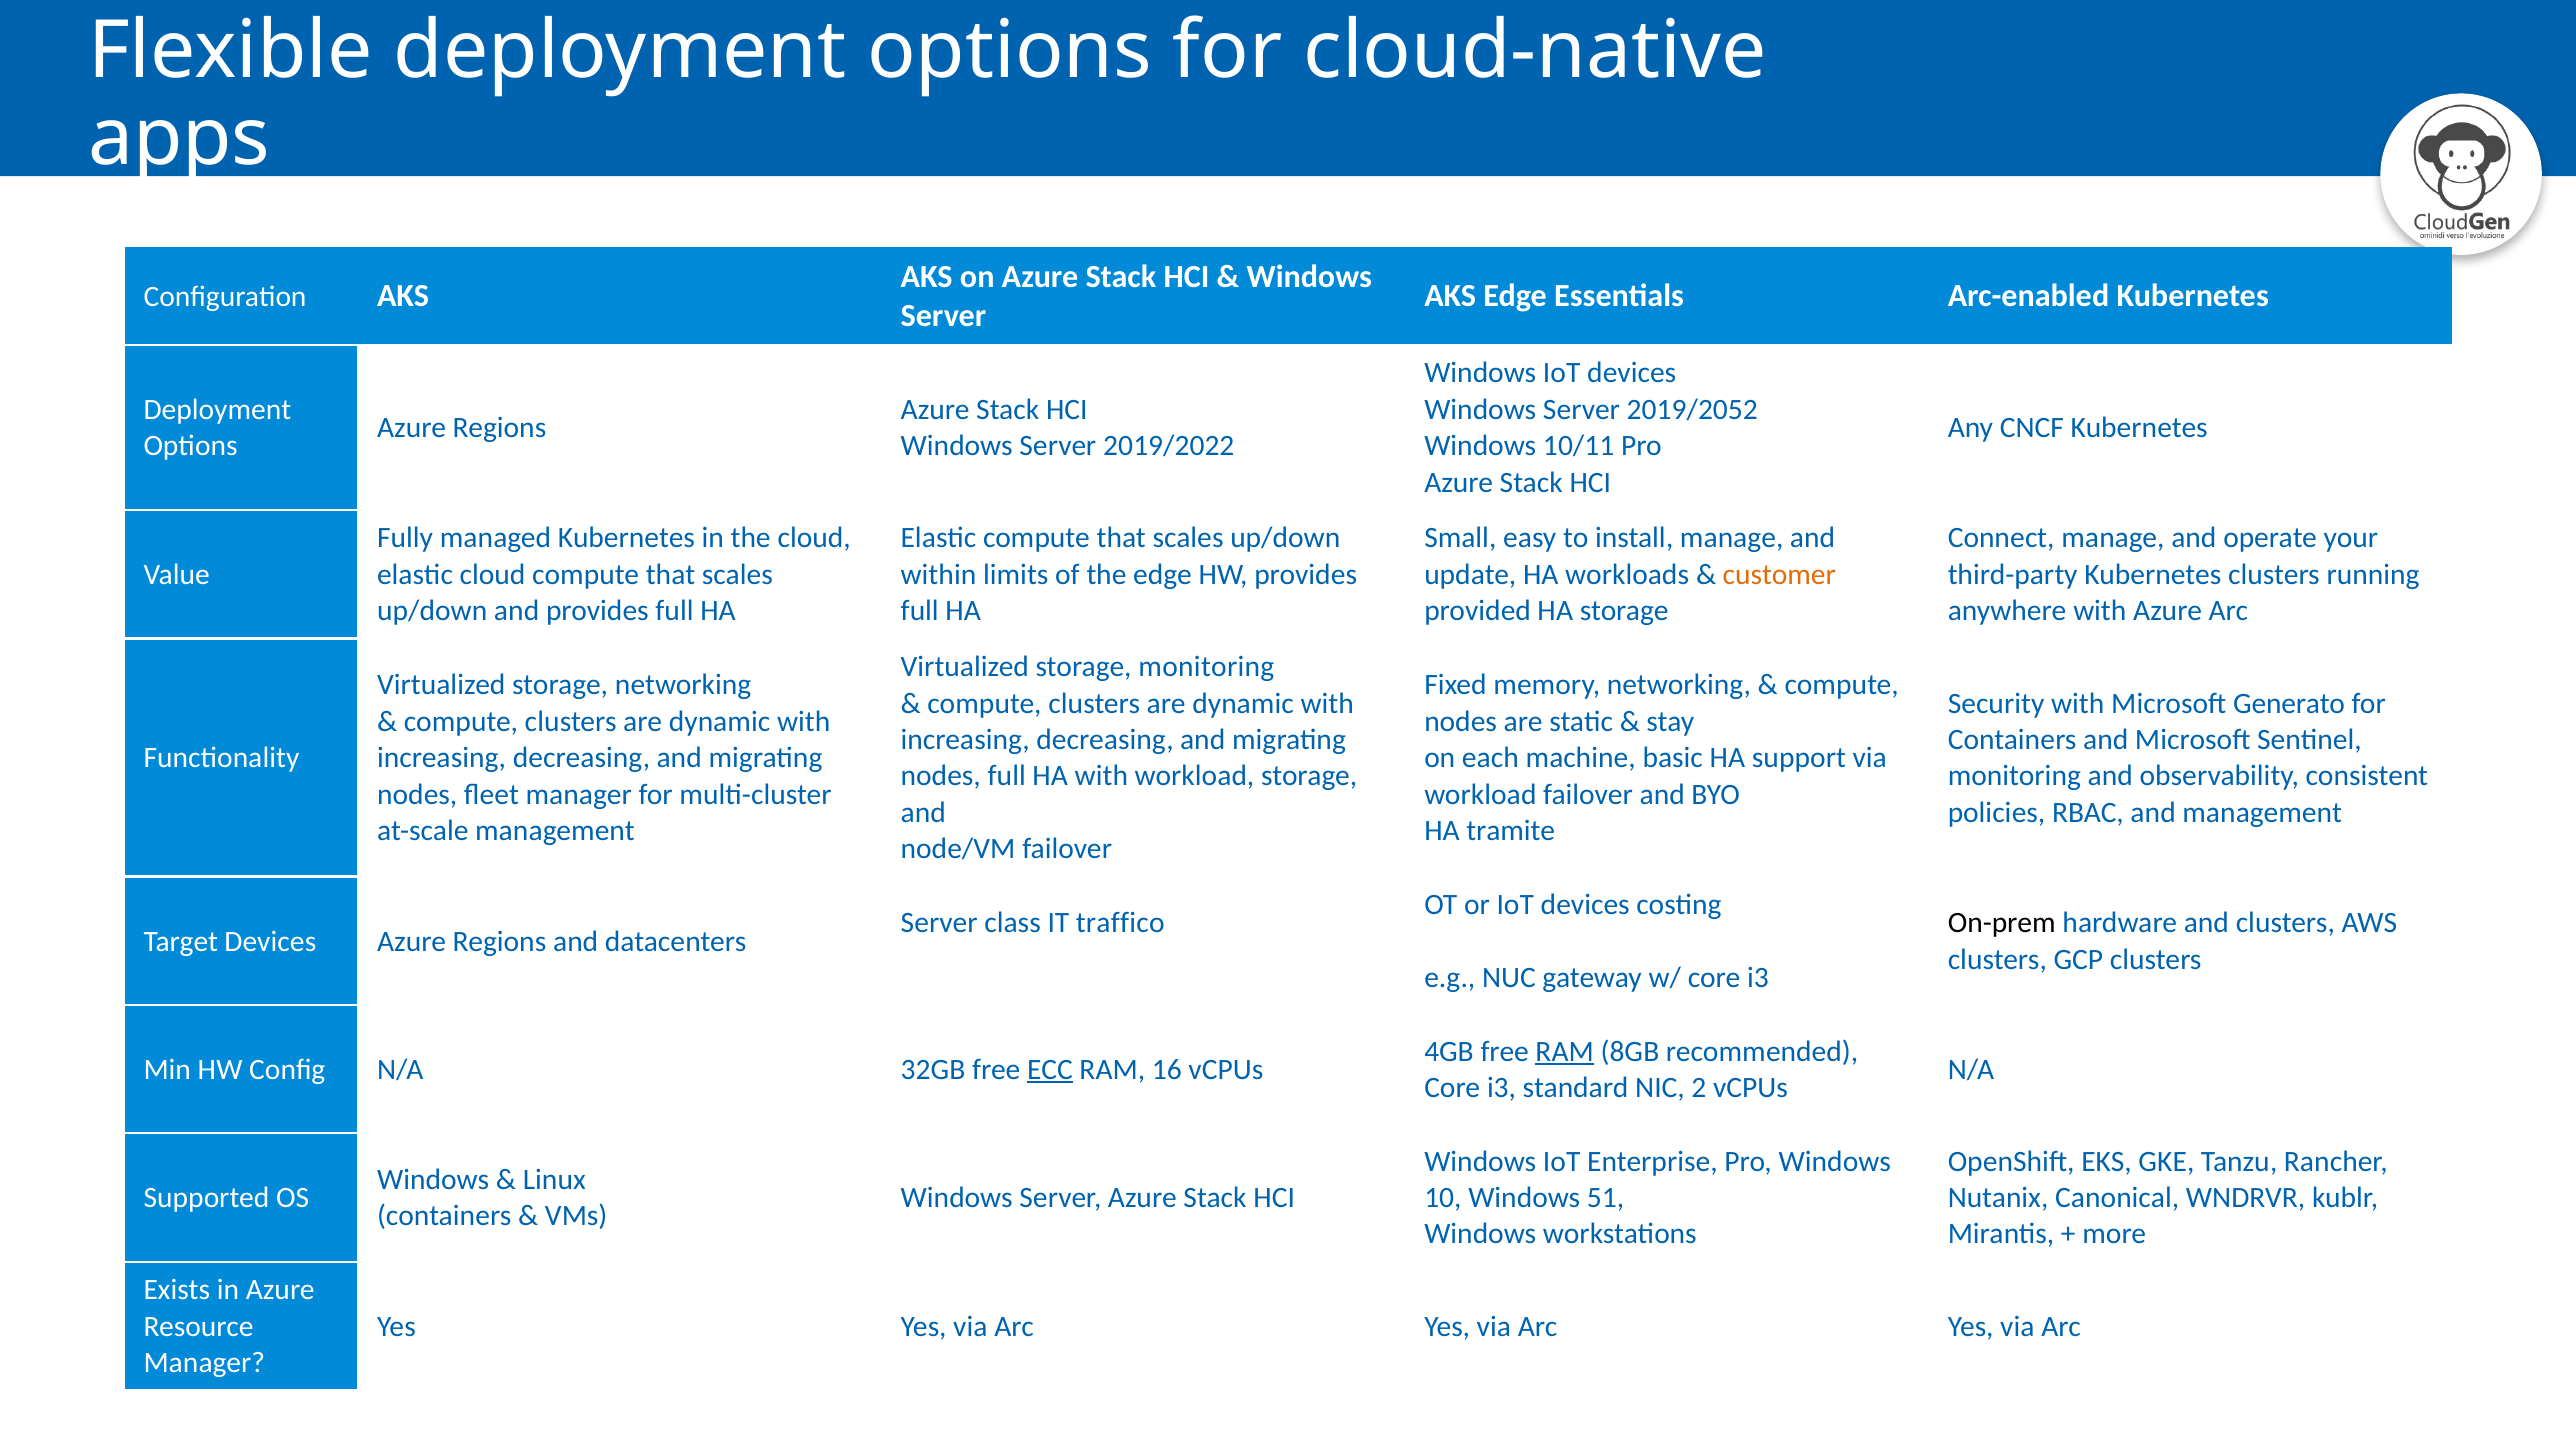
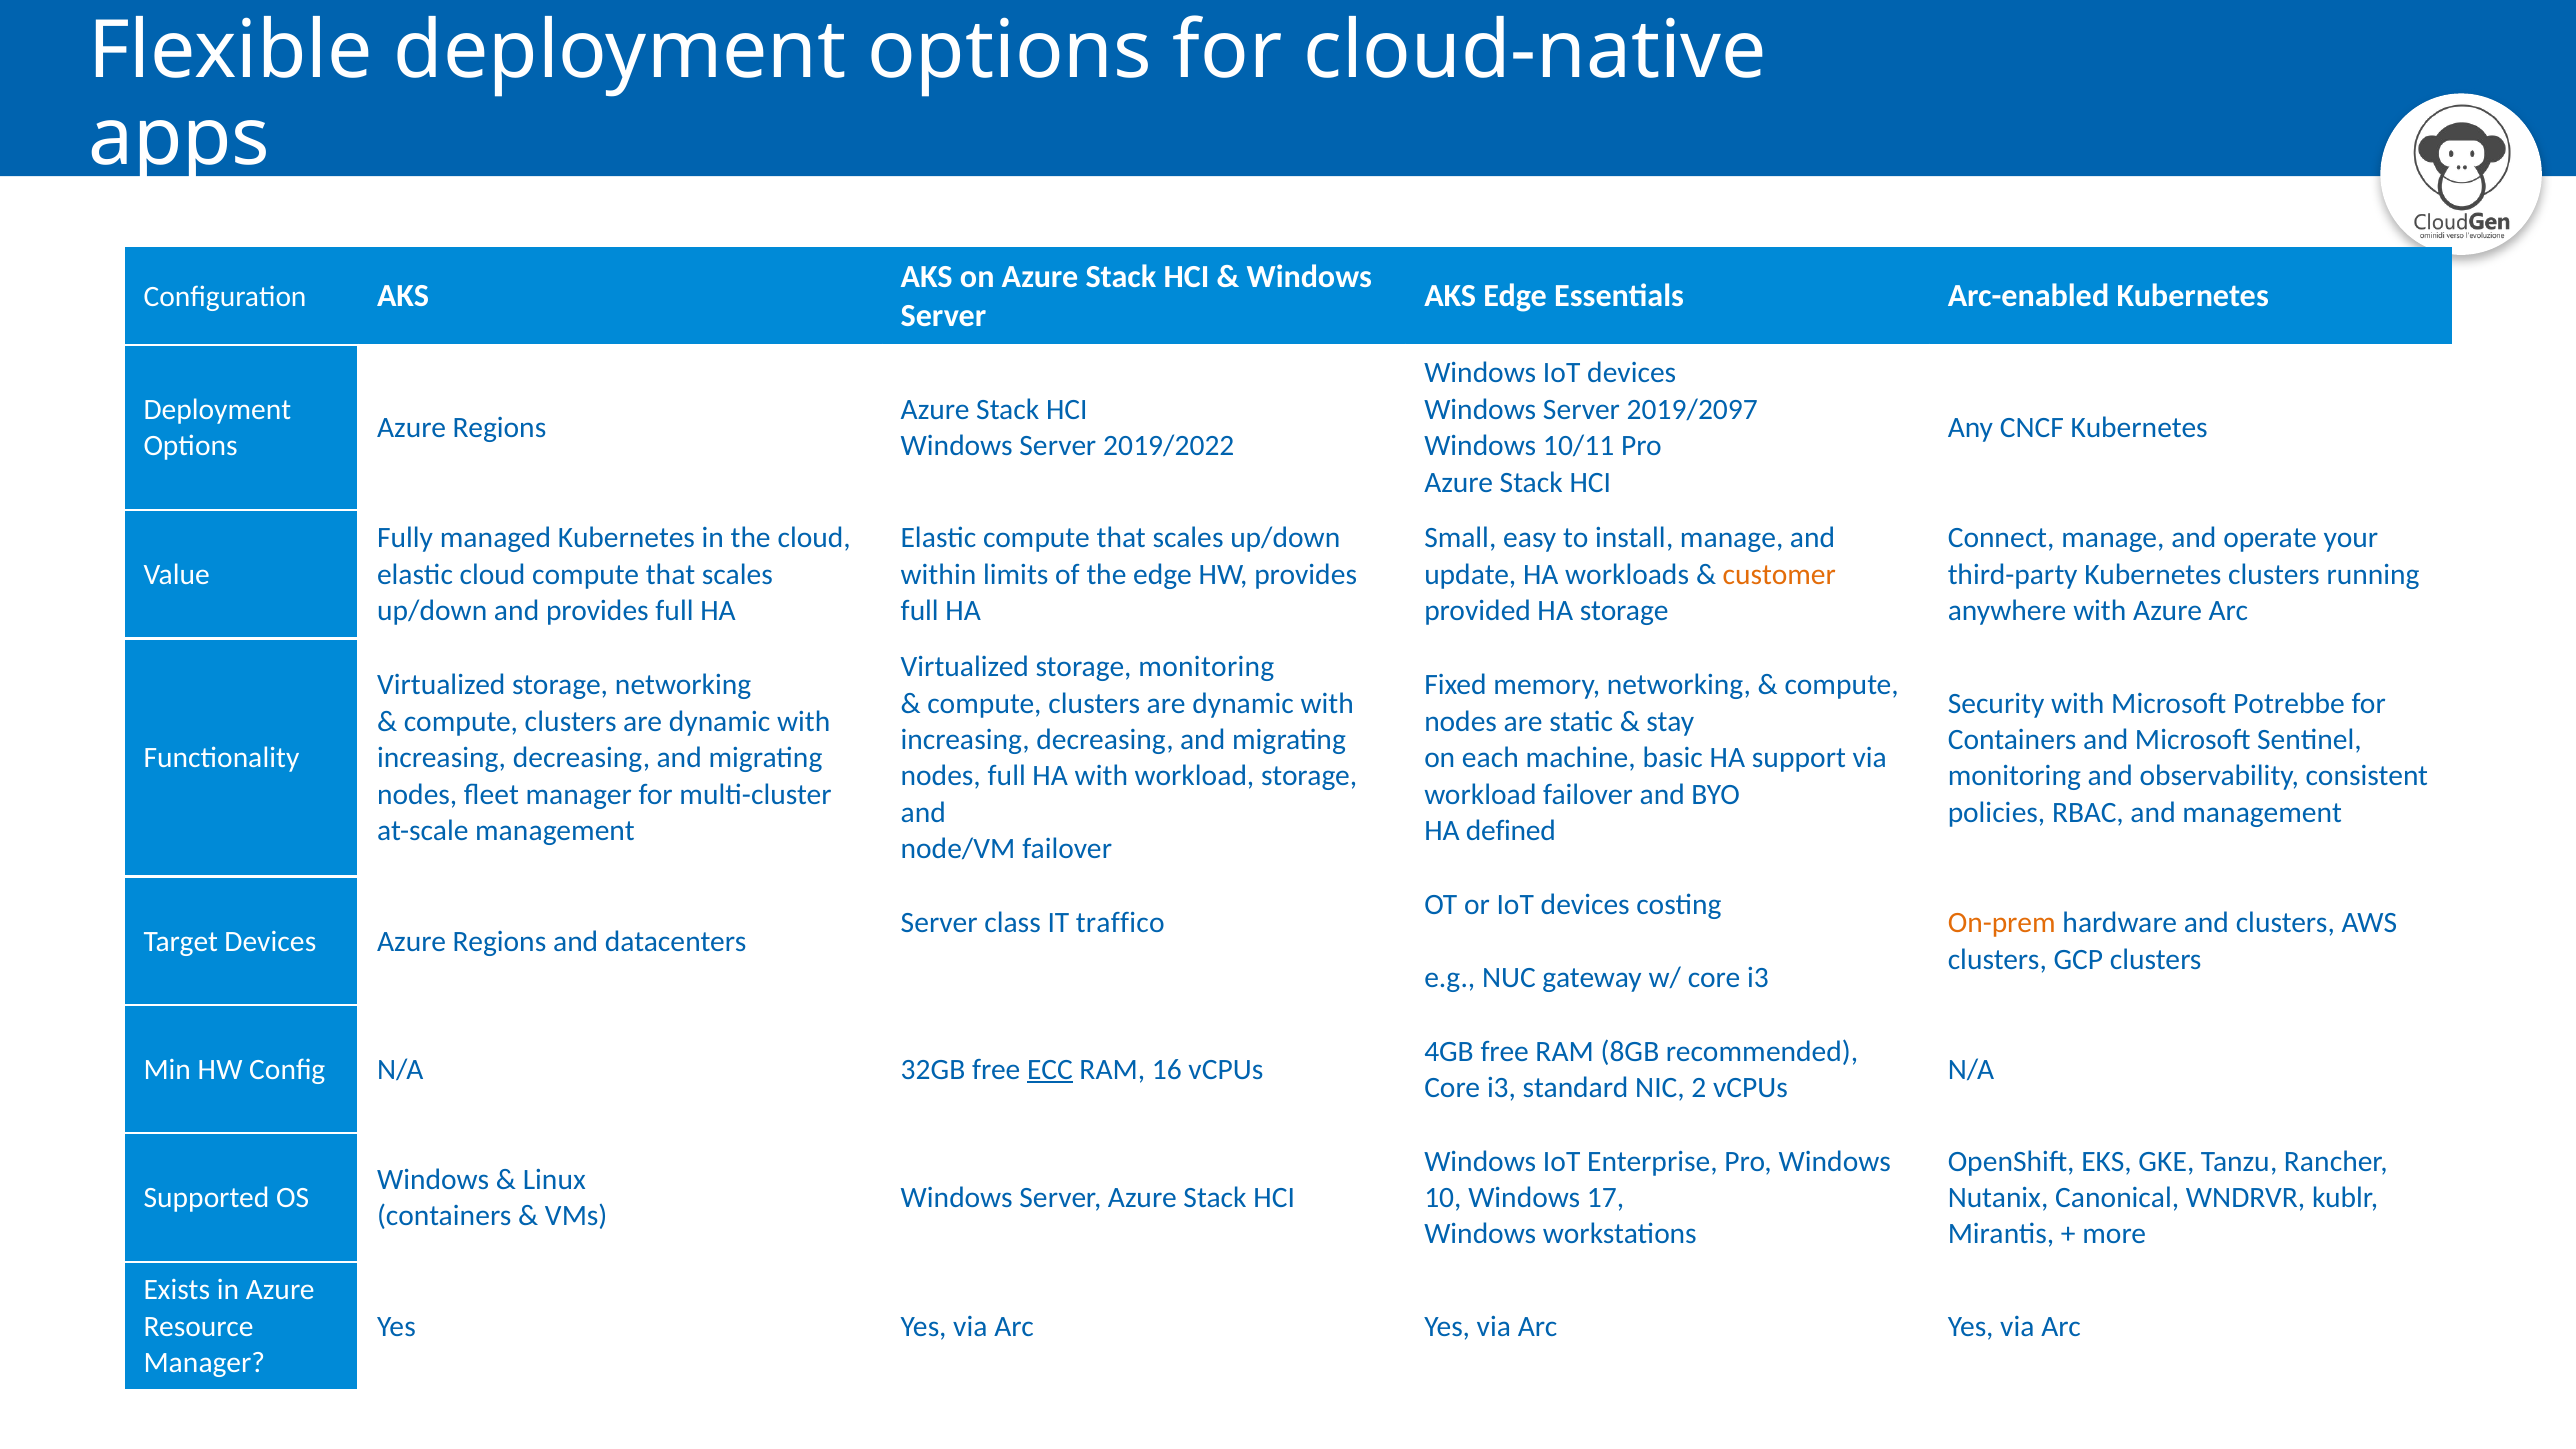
2019/2052: 2019/2052 -> 2019/2097
Generato: Generato -> Potrebbe
tramite: tramite -> defined
On-prem colour: black -> orange
RAM at (1565, 1051) underline: present -> none
51: 51 -> 17
